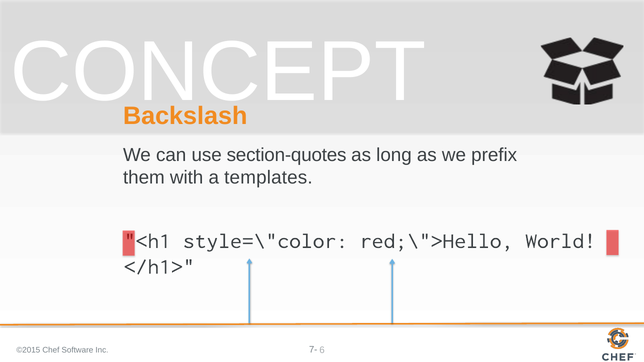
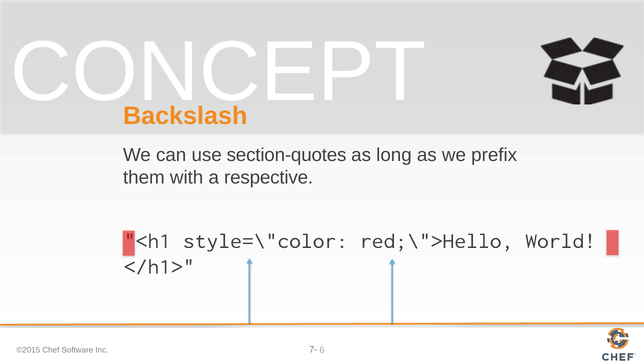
templates: templates -> respective
